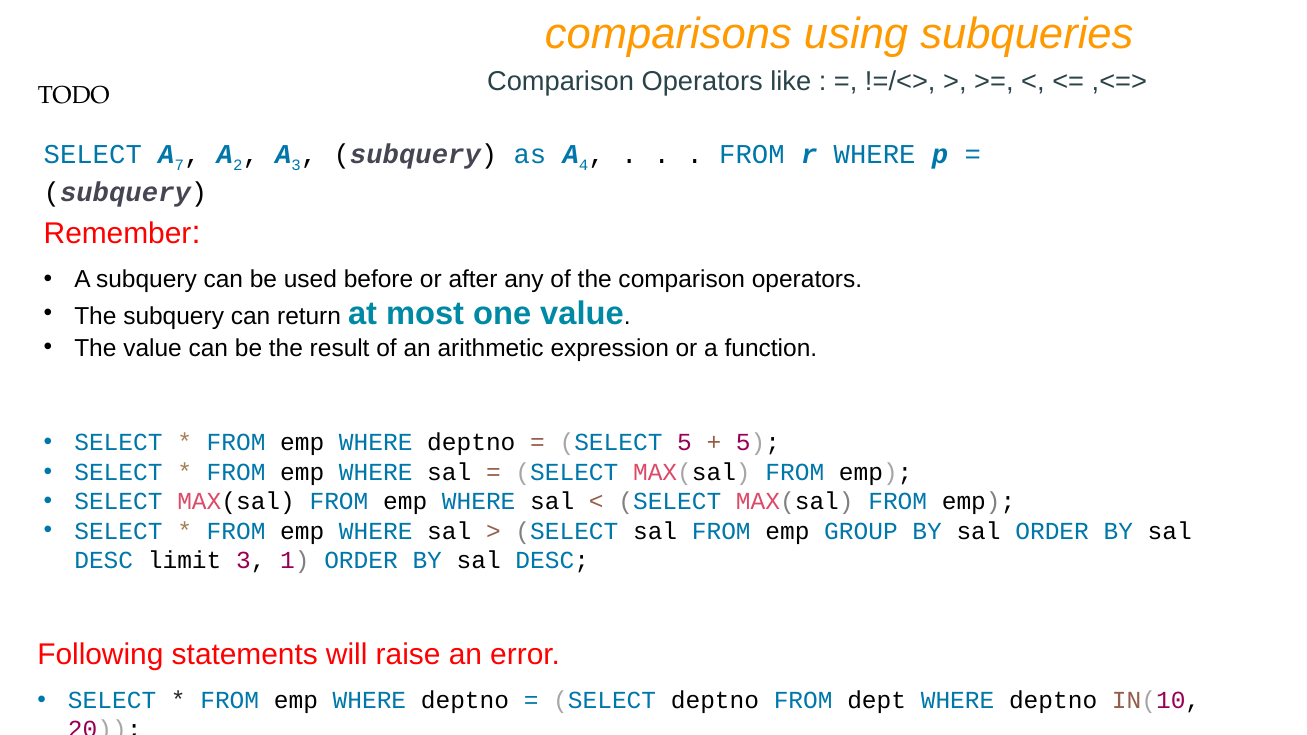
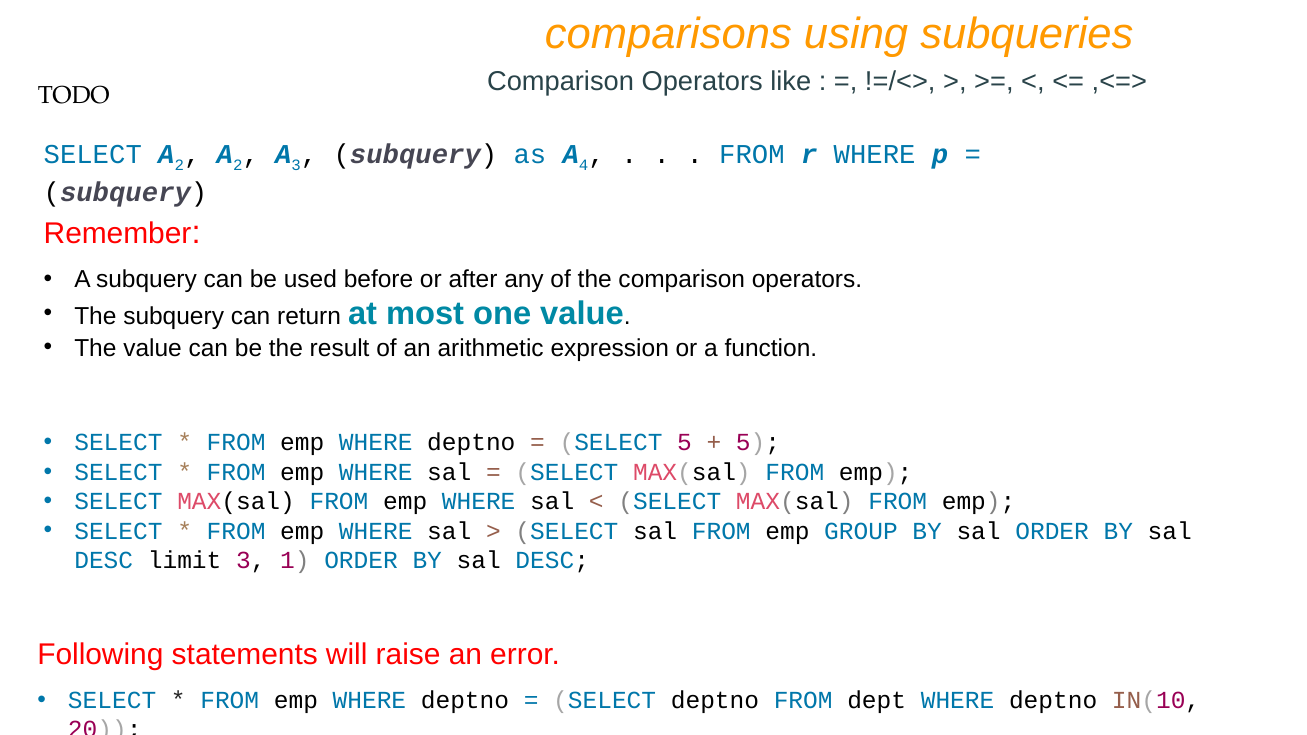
SELECT A 7: 7 -> 2
